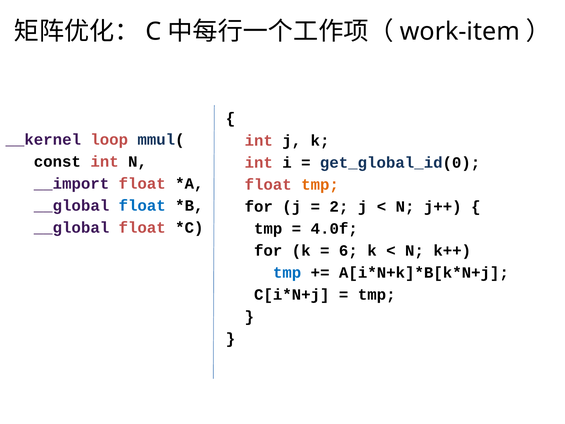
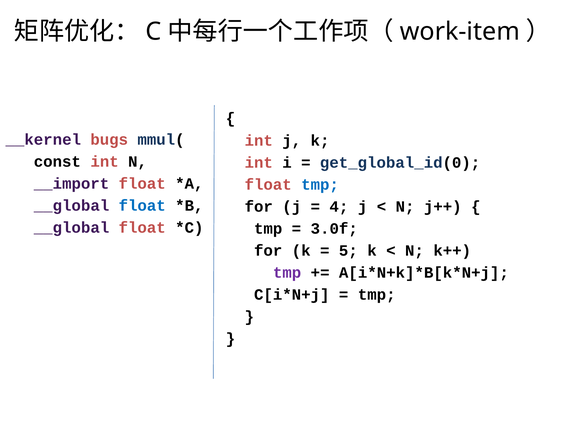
loop: loop -> bugs
tmp at (320, 184) colour: orange -> blue
2: 2 -> 4
4.0f: 4.0f -> 3.0f
6: 6 -> 5
tmp at (287, 272) colour: blue -> purple
